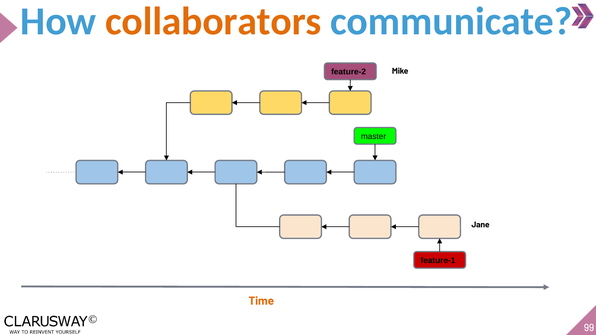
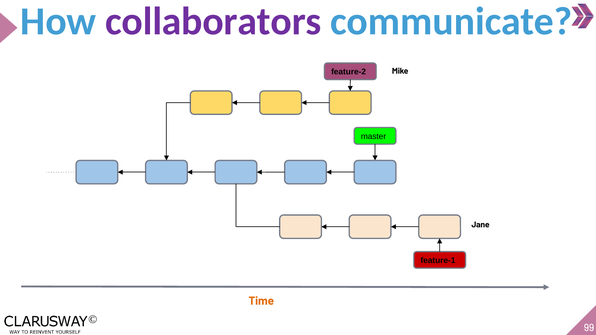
collaborators colour: orange -> purple
